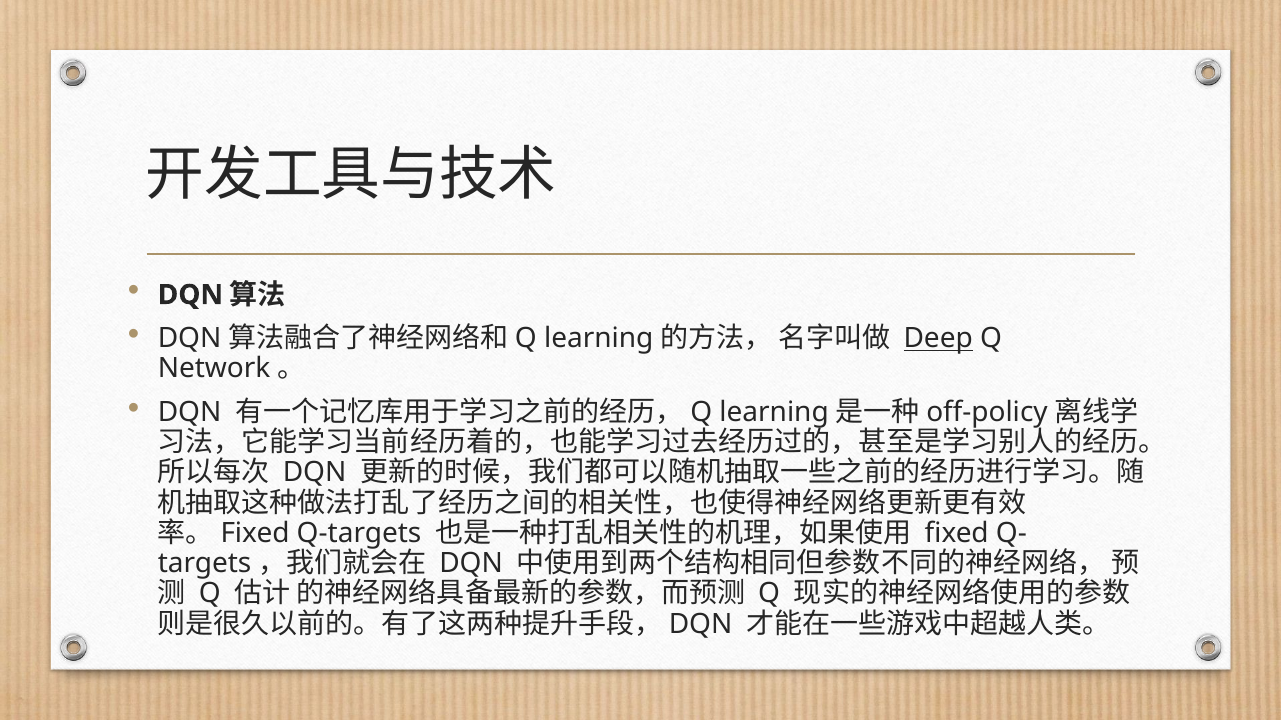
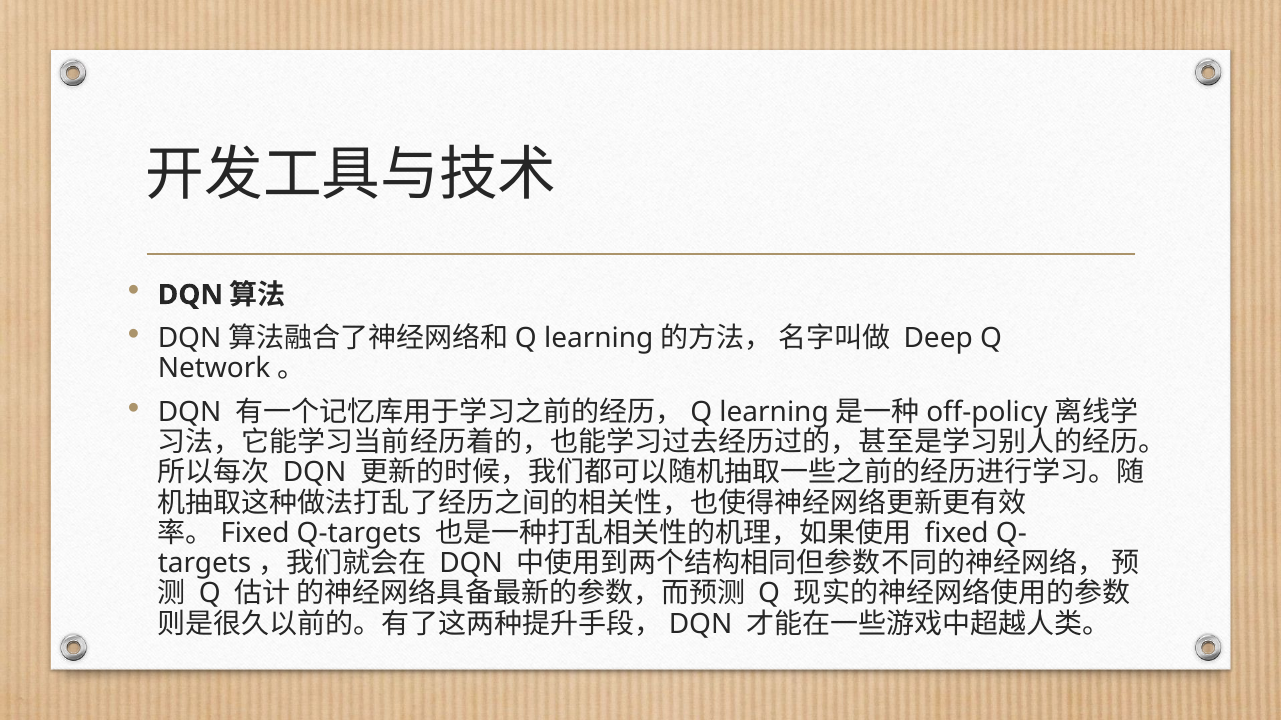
Deep underline: present -> none
